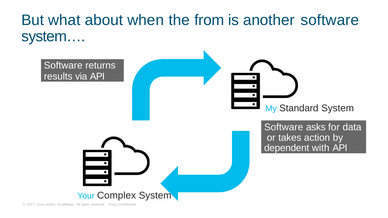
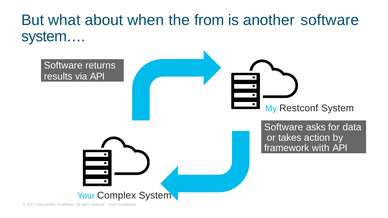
Standard: Standard -> Restconf
dependent: dependent -> framework
